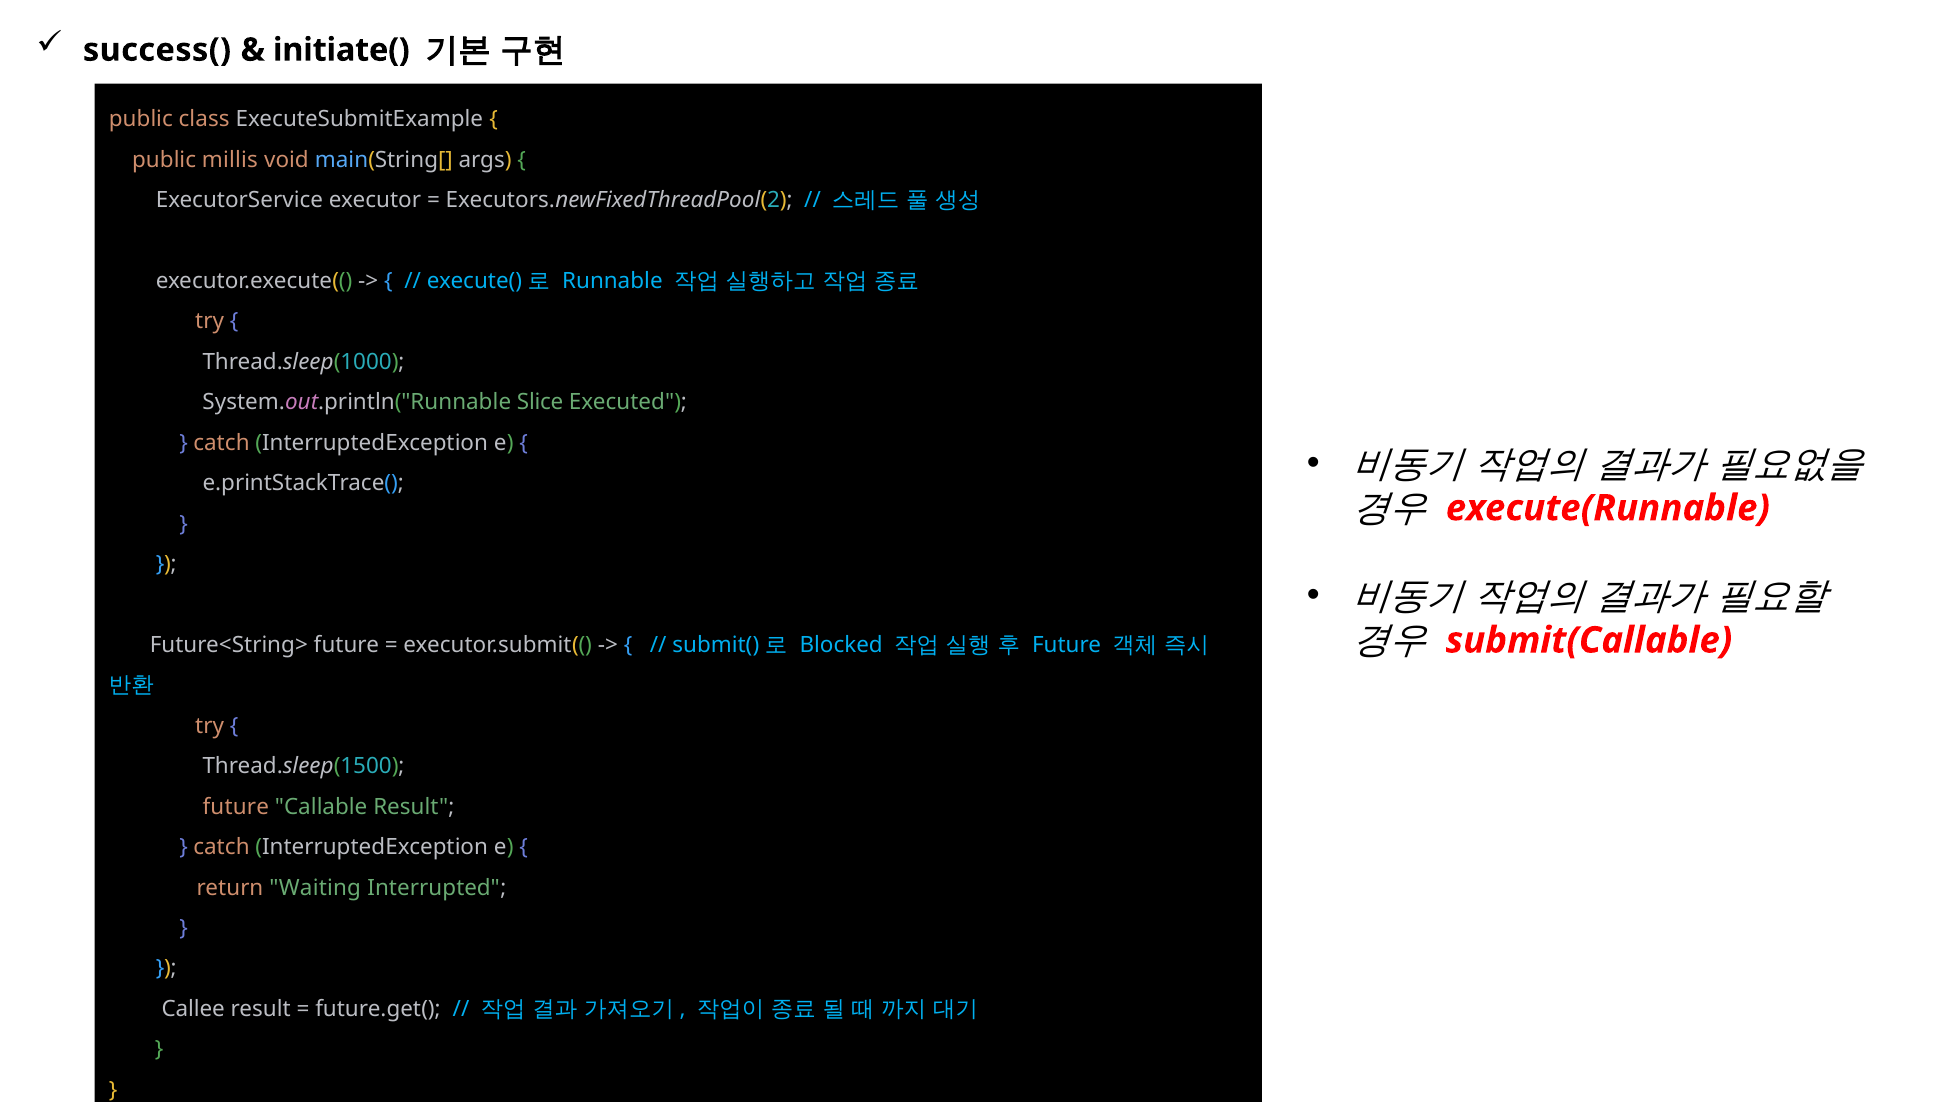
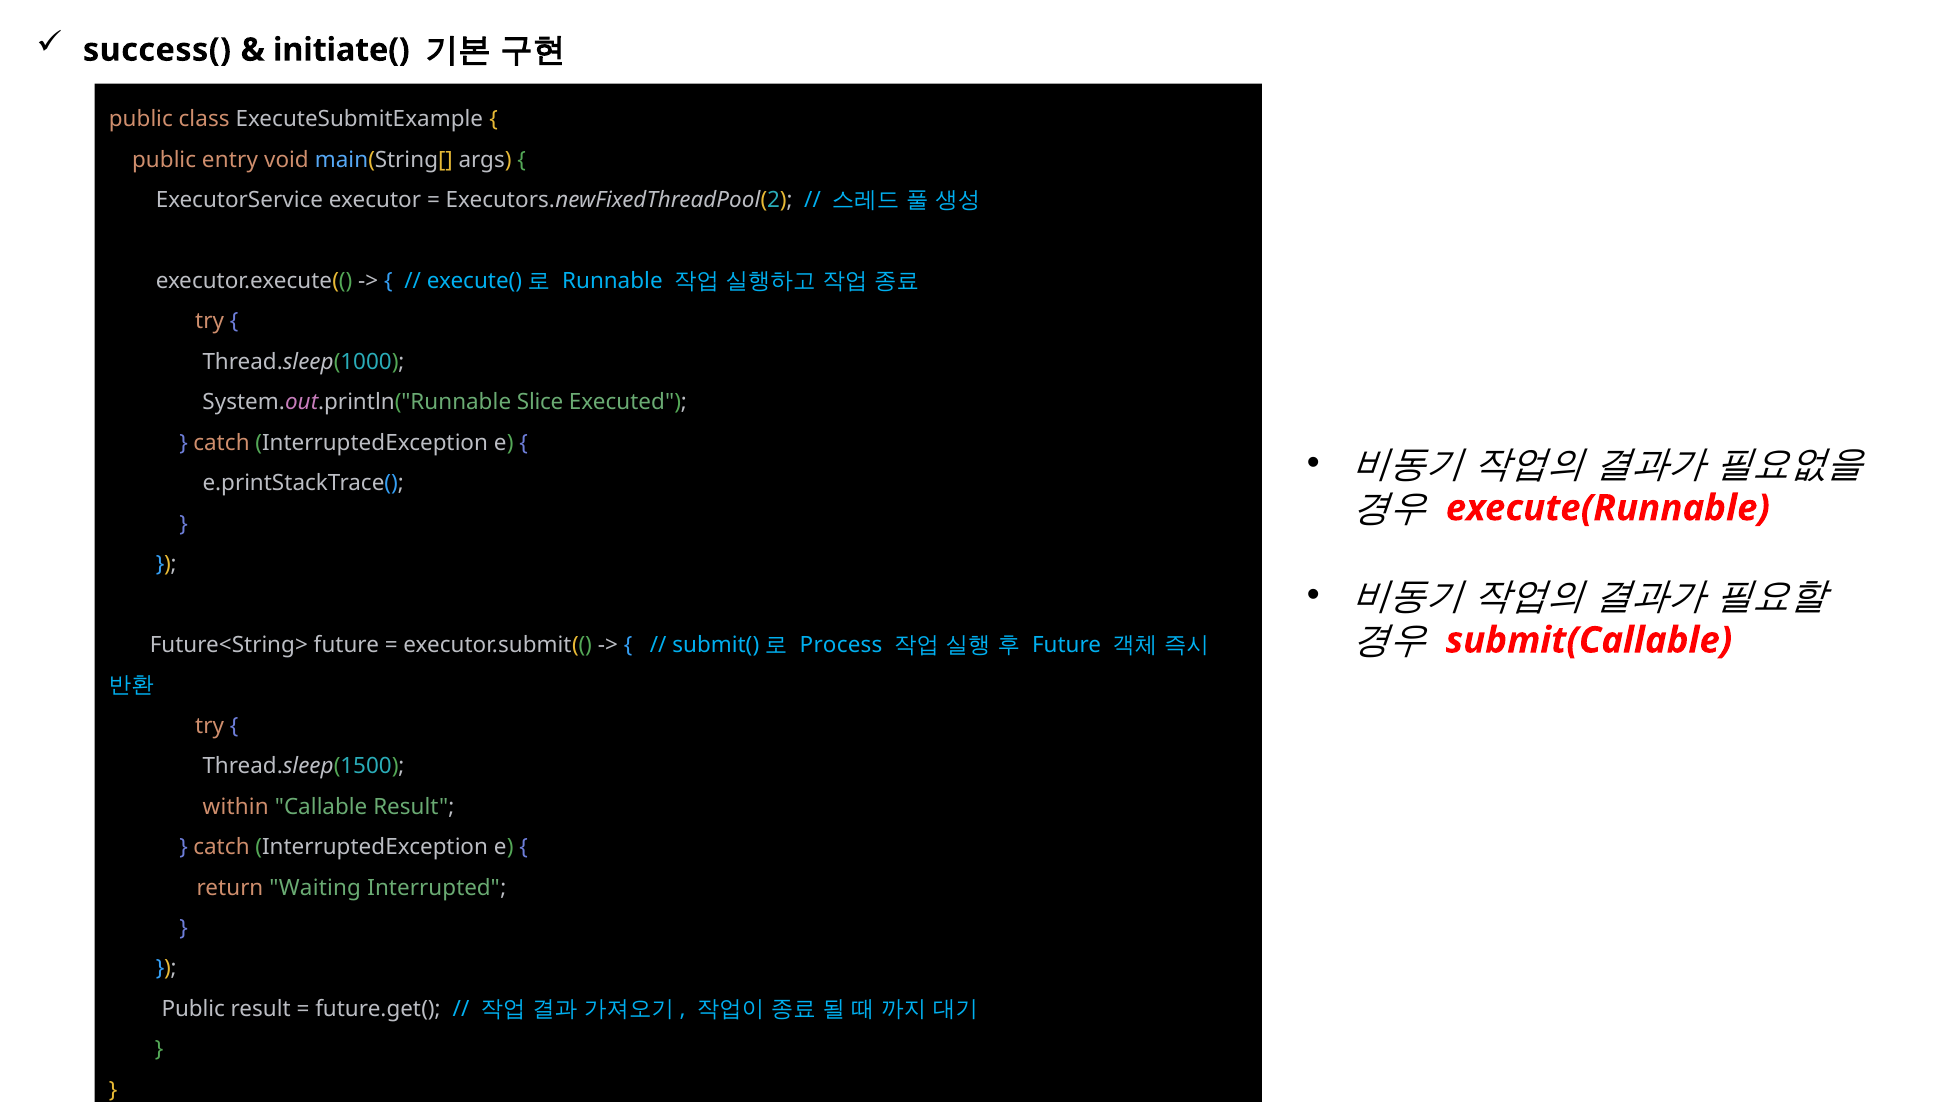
millis: millis -> entry
Blocked: Blocked -> Process
future at (236, 807): future -> within
Callee at (193, 1009): Callee -> Public
